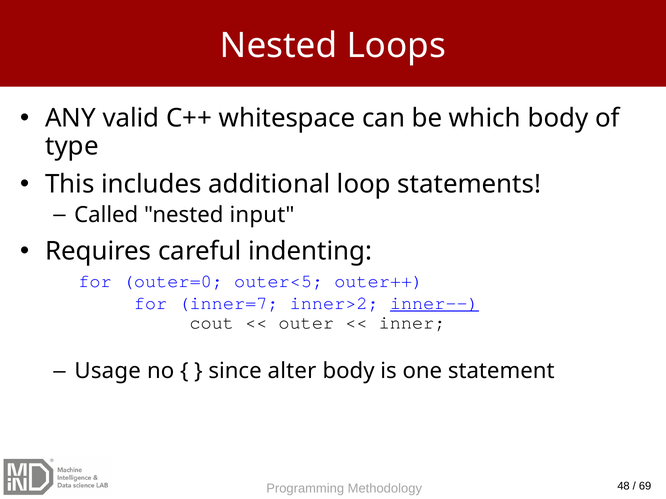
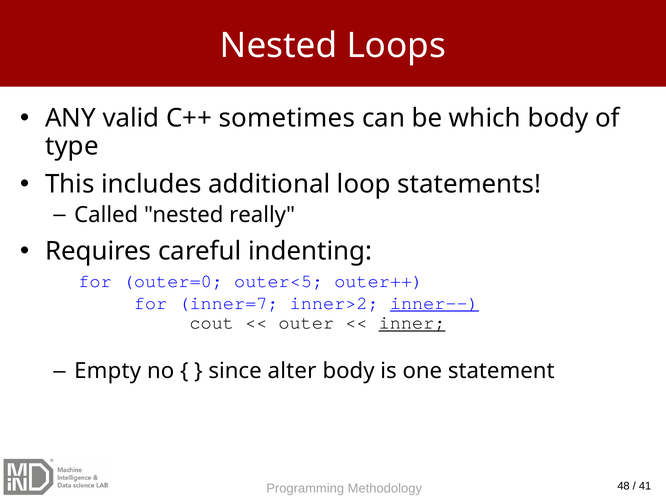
whitespace: whitespace -> sometimes
input: input -> really
inner underline: none -> present
Usage: Usage -> Empty
69: 69 -> 41
